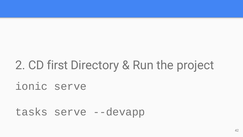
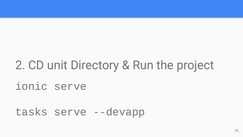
first: first -> unit
